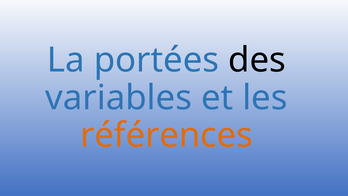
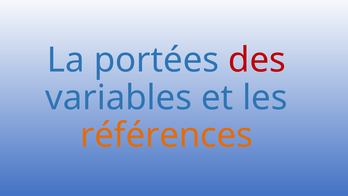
des colour: black -> red
